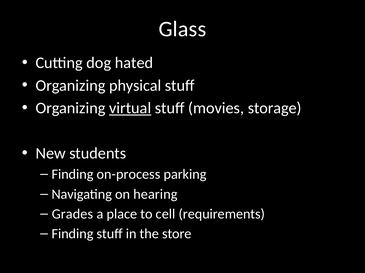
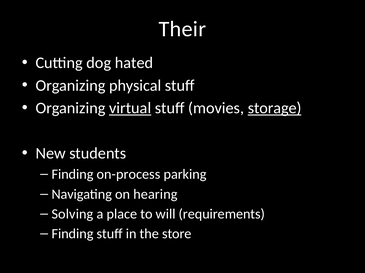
Glass: Glass -> Their
storage underline: none -> present
Grades: Grades -> Solving
cell: cell -> will
